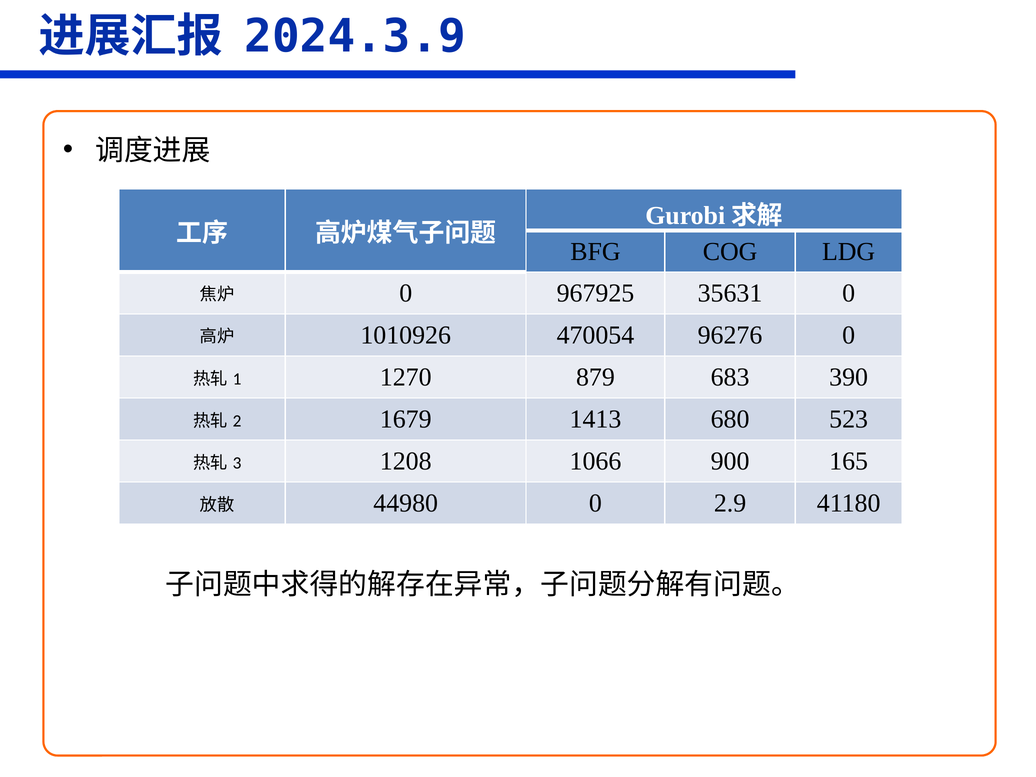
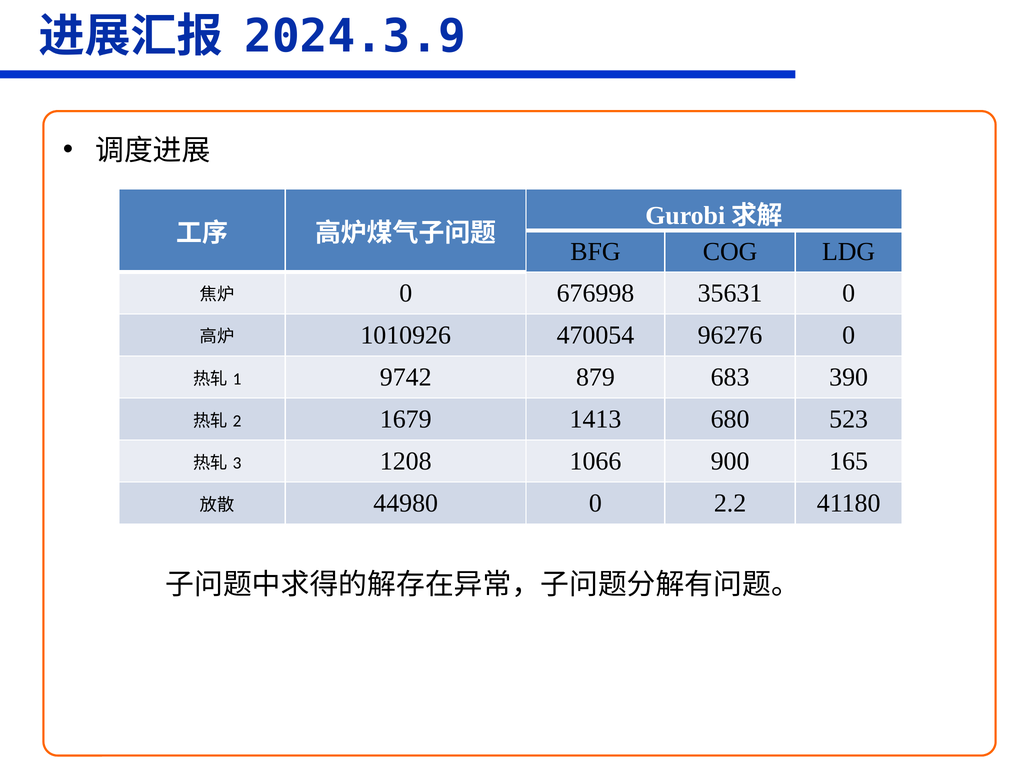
967925: 967925 -> 676998
1270: 1270 -> 9742
2.9: 2.9 -> 2.2
